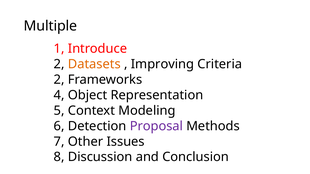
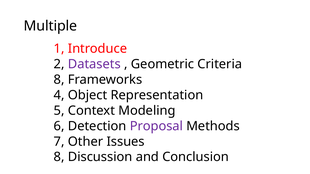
Datasets colour: orange -> purple
Improving: Improving -> Geometric
2 at (59, 80): 2 -> 8
